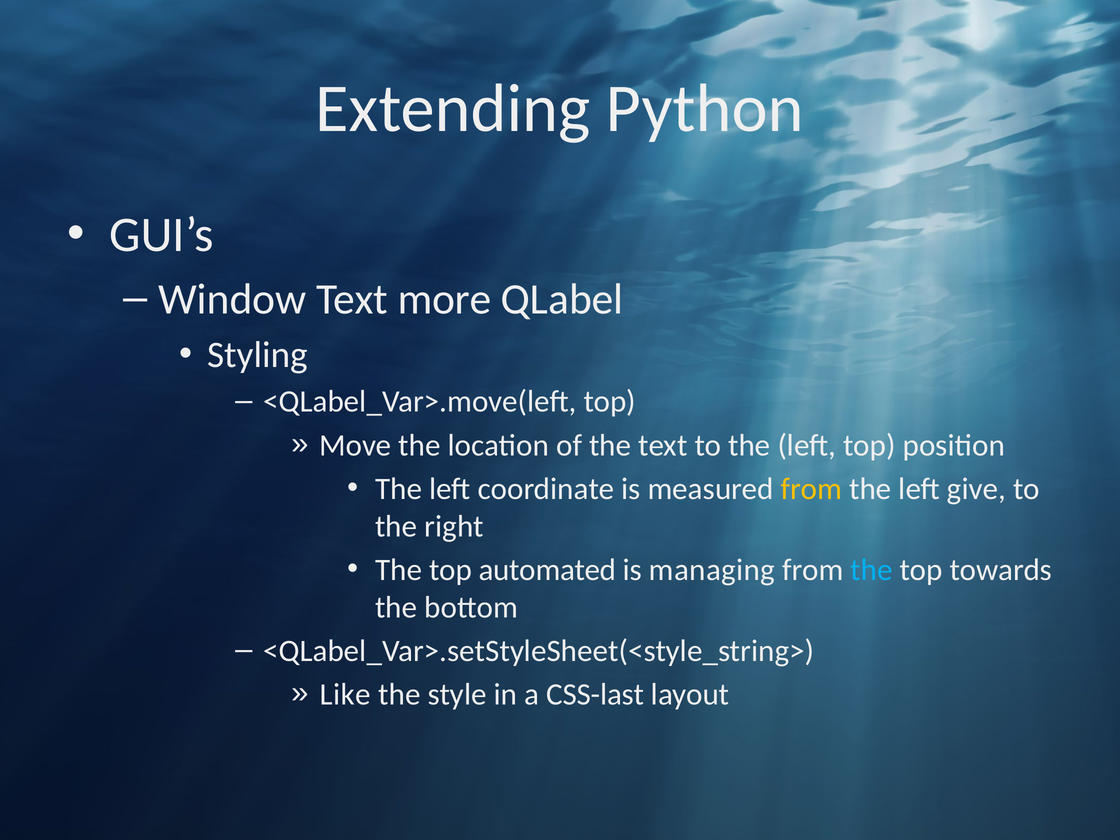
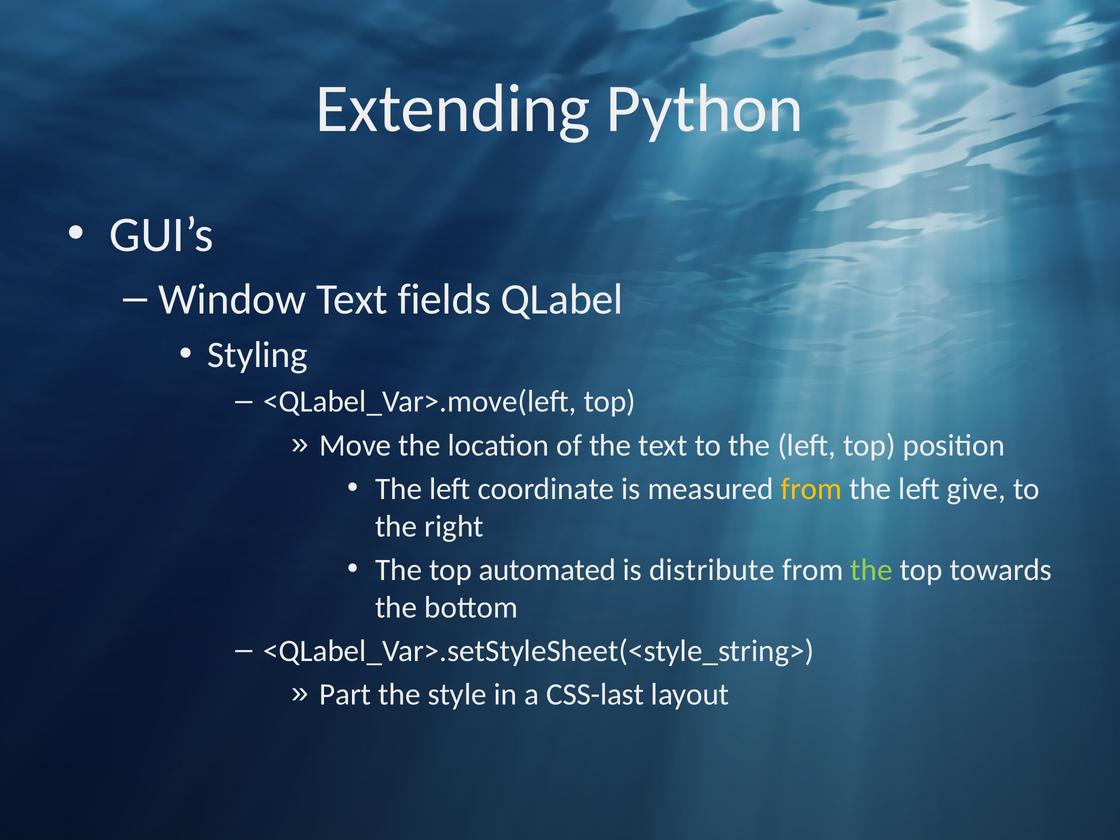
more: more -> fields
managing: managing -> distribute
the at (872, 570) colour: light blue -> light green
Like: Like -> Part
